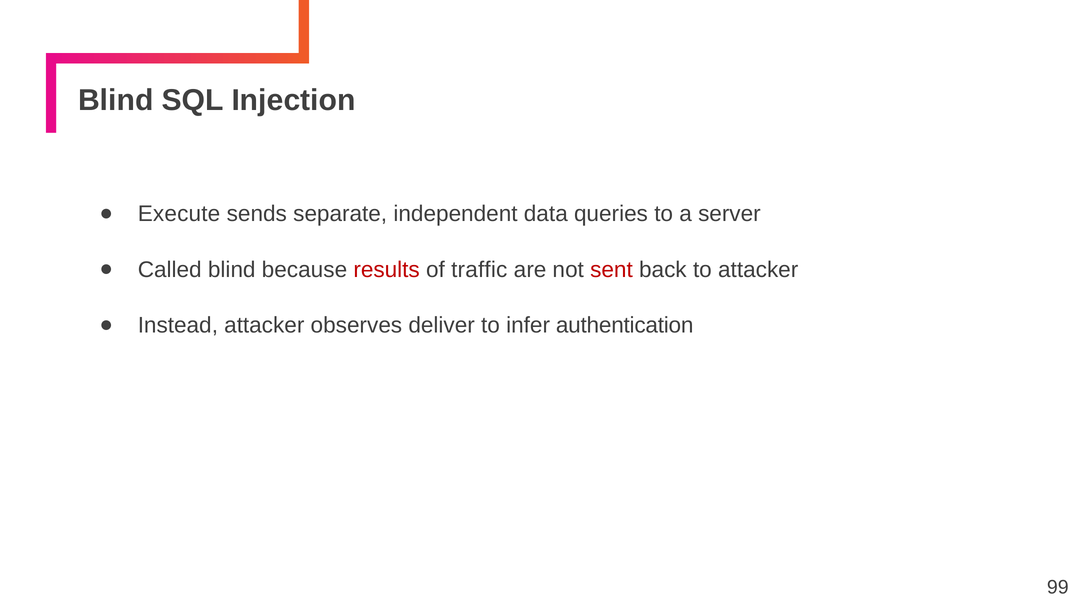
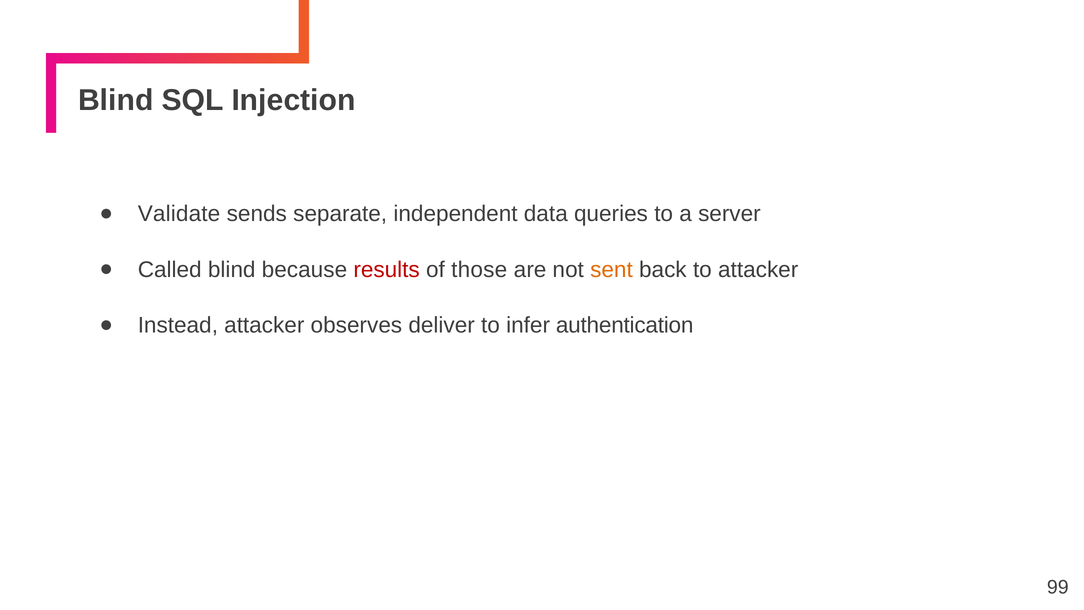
Execute: Execute -> Validate
traffic: traffic -> those
sent colour: red -> orange
